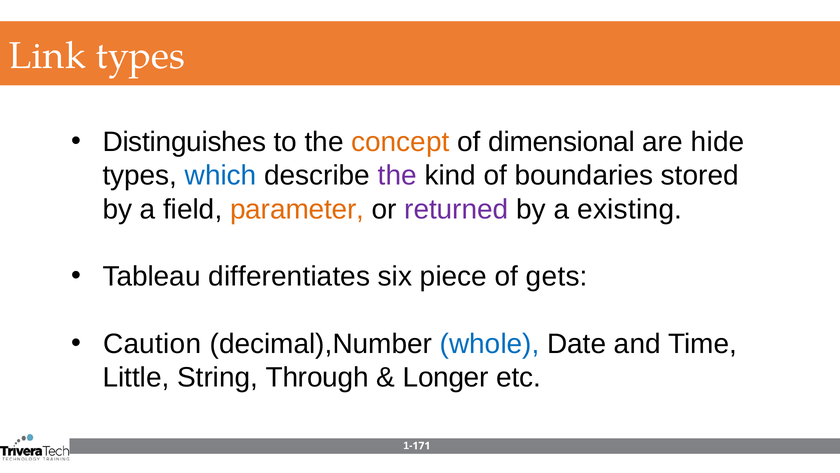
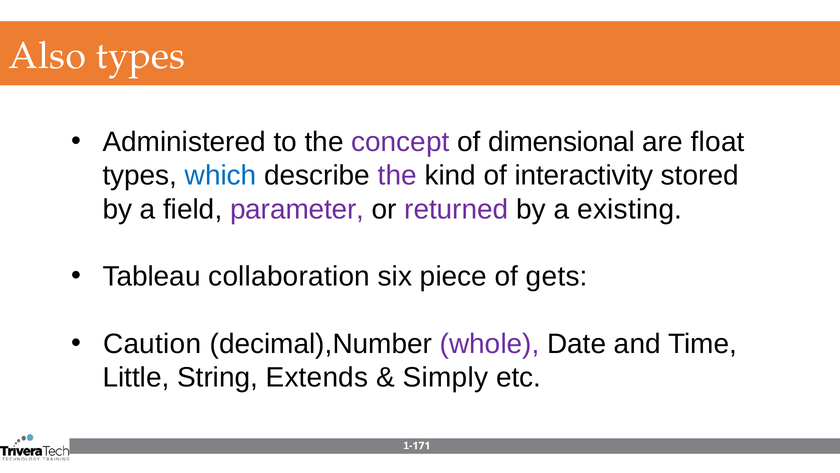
Link: Link -> Also
Distinguishes: Distinguishes -> Administered
concept colour: orange -> purple
hide: hide -> float
boundaries: boundaries -> interactivity
parameter colour: orange -> purple
differentiates: differentiates -> collaboration
whole colour: blue -> purple
Through: Through -> Extends
Longer: Longer -> Simply
